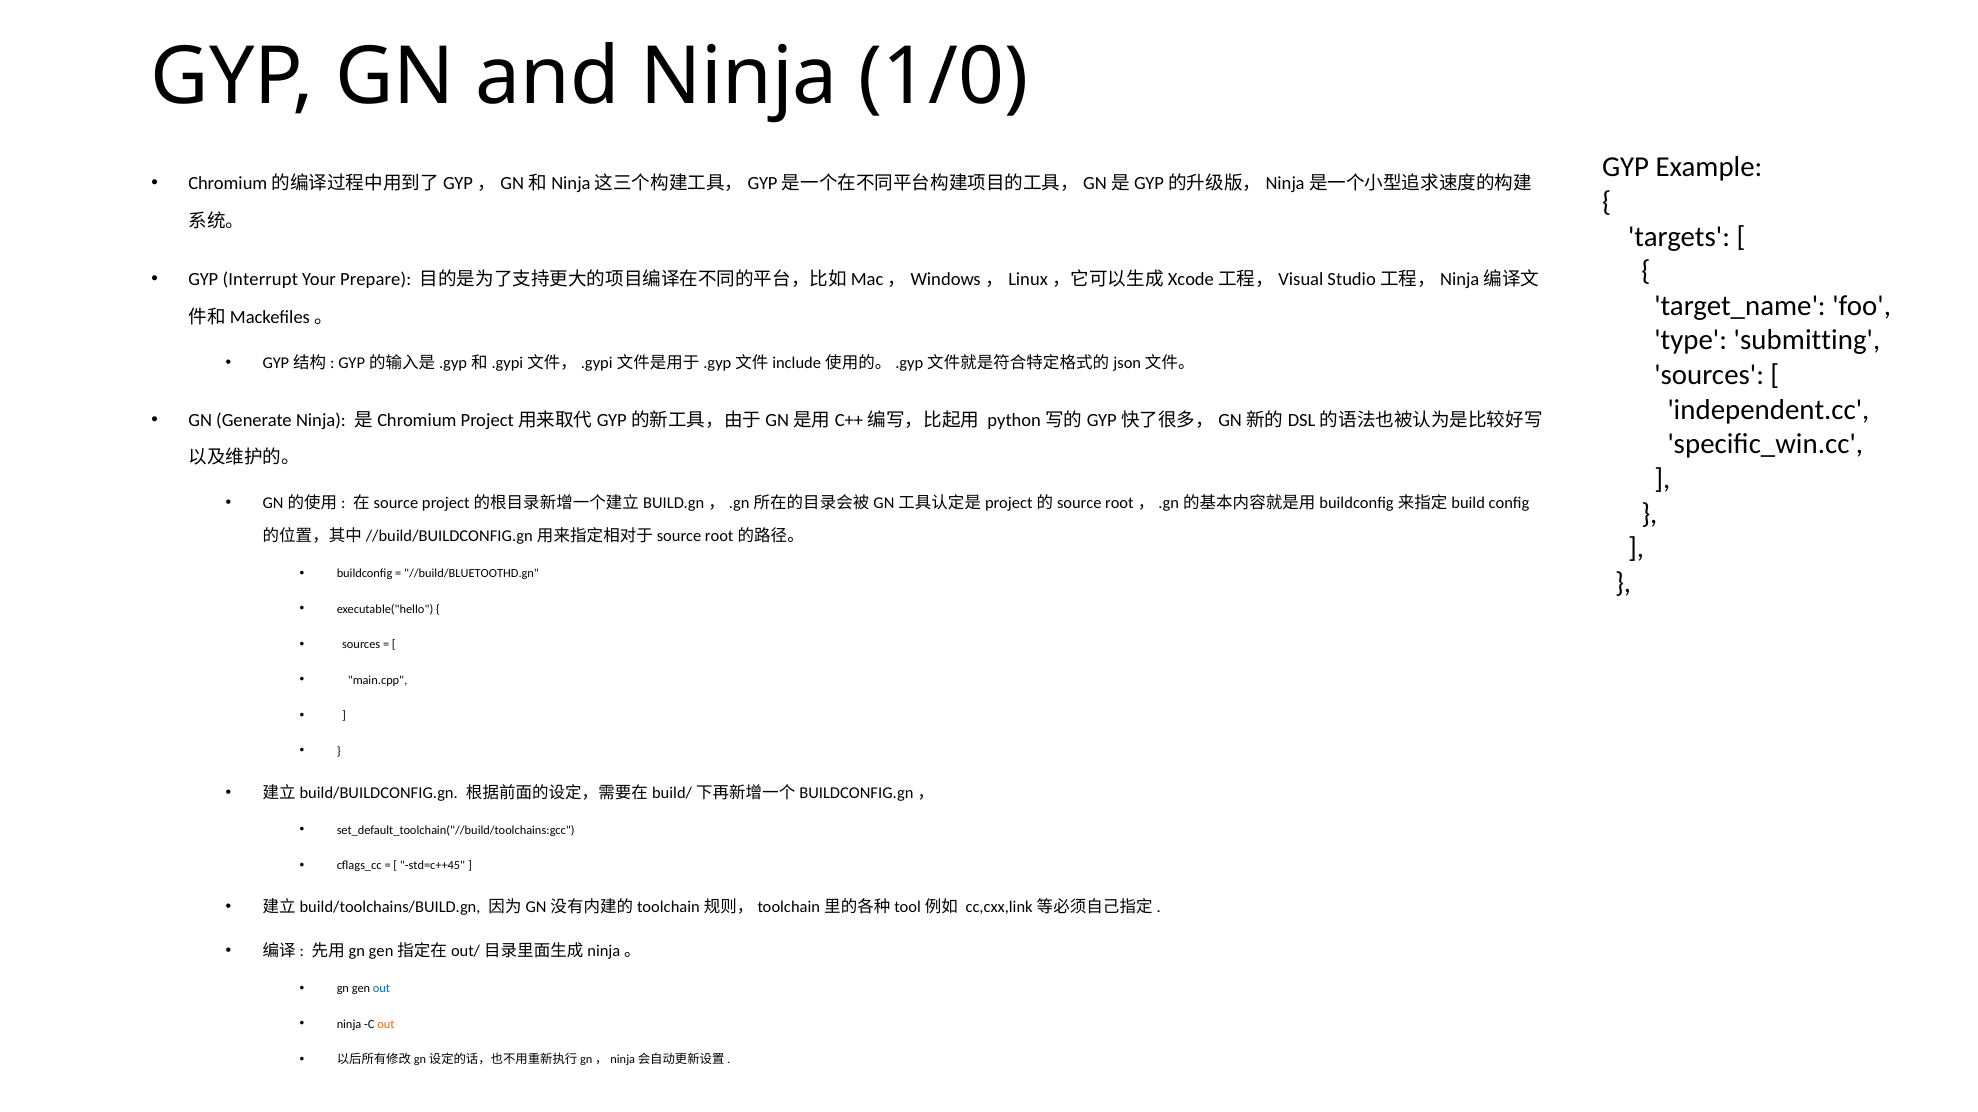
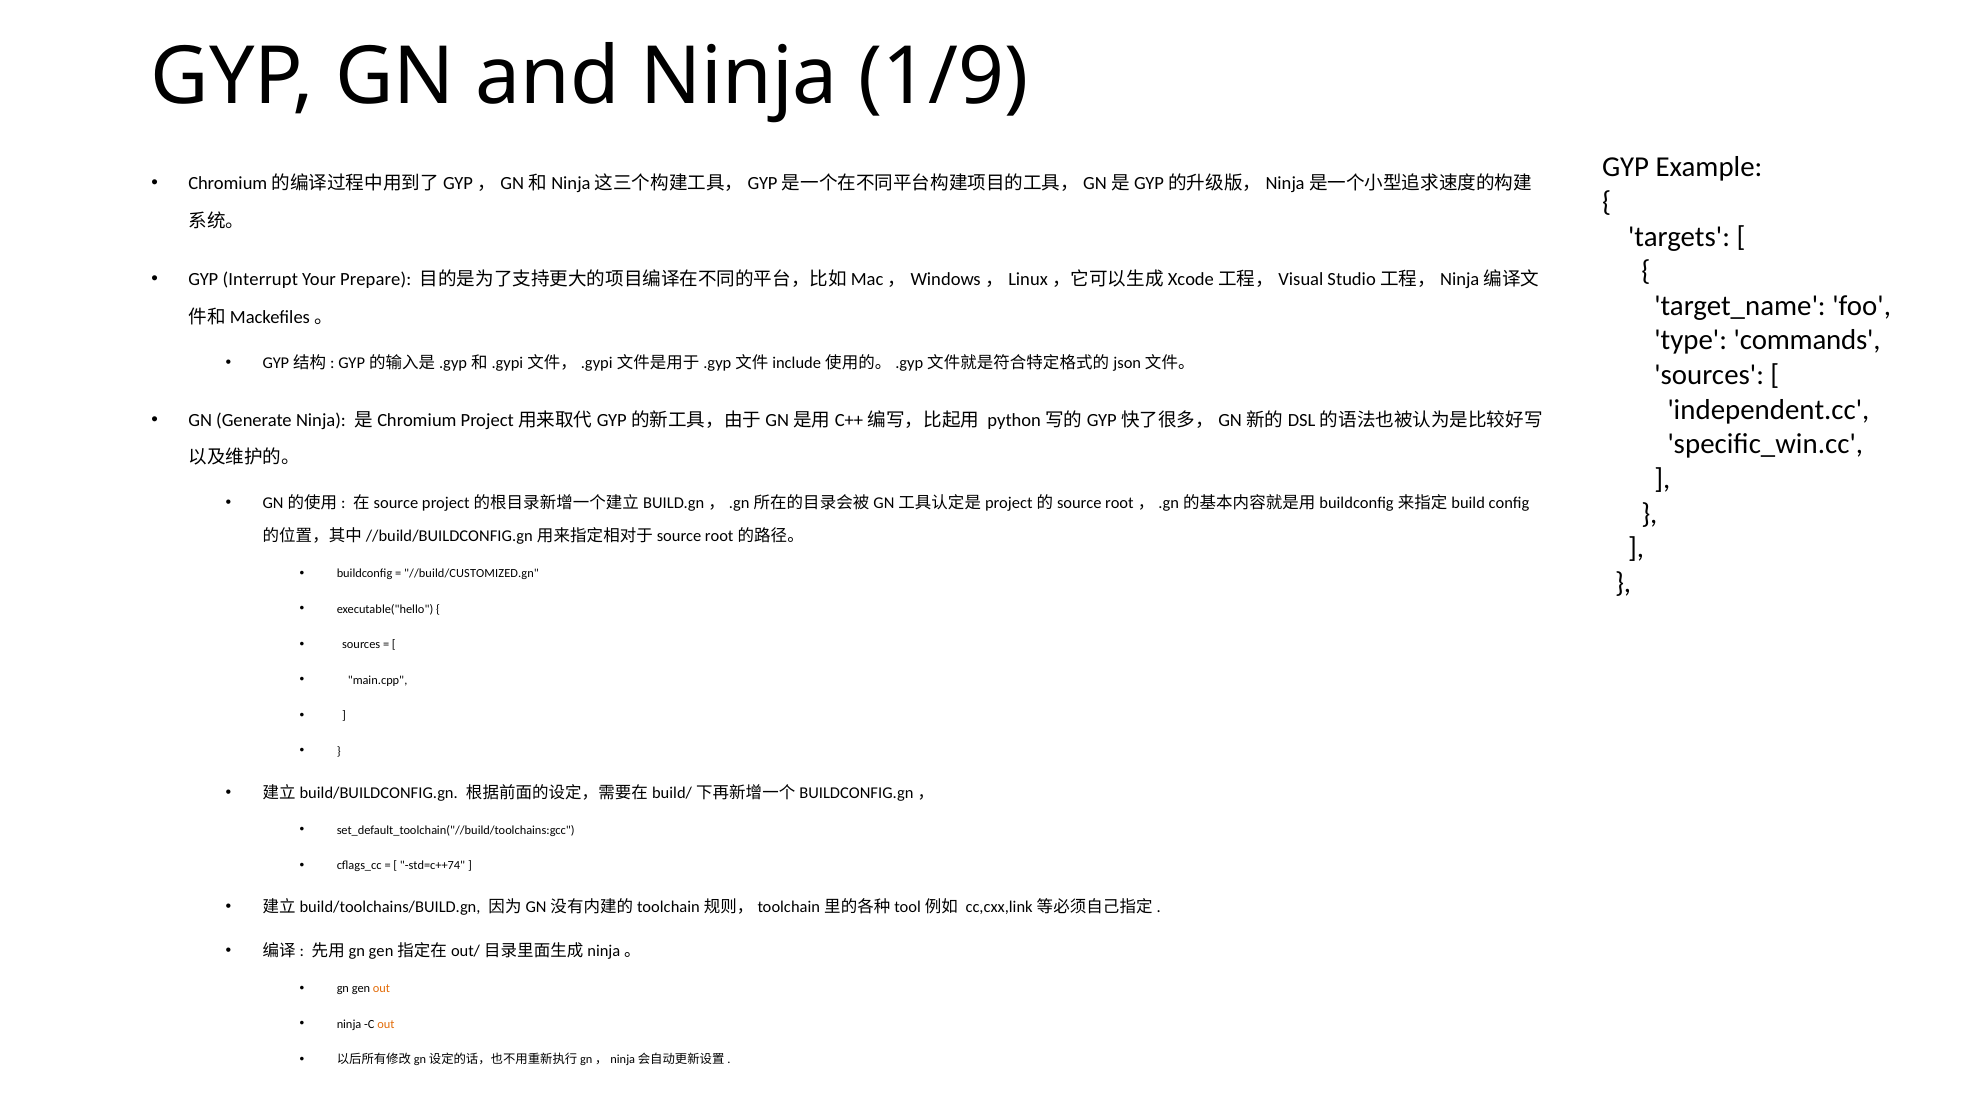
1/0: 1/0 -> 1/9
submitting: submitting -> commands
//build/BLUETOOTHD.gn: //build/BLUETOOTHD.gn -> //build/CUSTOMIZED.gn
std=c++45: std=c++45 -> std=c++74
out at (381, 989) colour: blue -> orange
